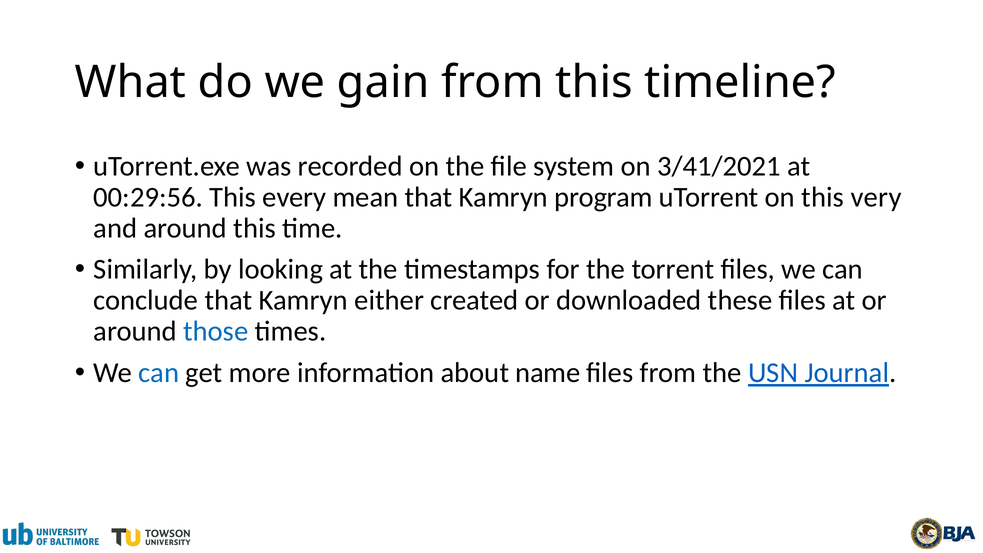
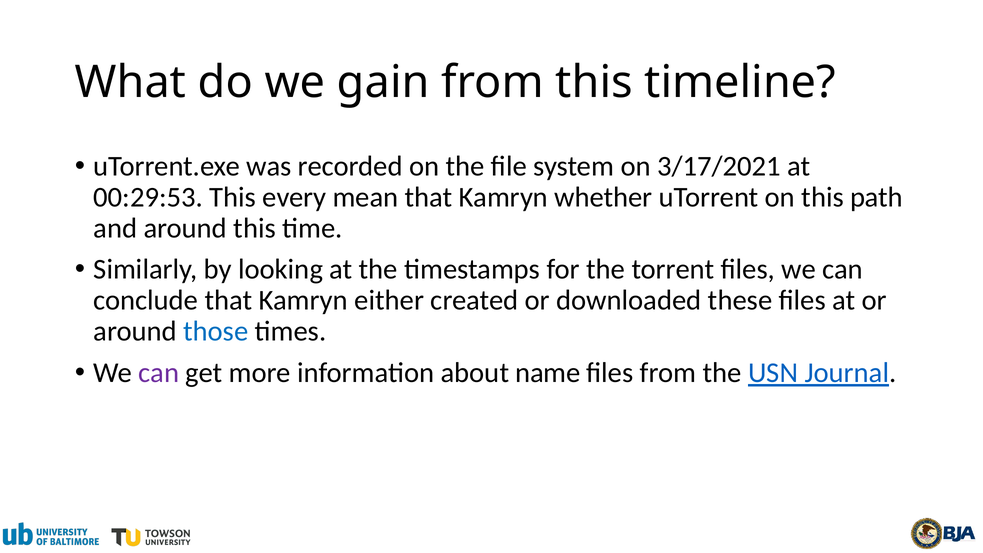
3/41/2021: 3/41/2021 -> 3/17/2021
00:29:56: 00:29:56 -> 00:29:53
program: program -> whether
very: very -> path
can at (159, 373) colour: blue -> purple
